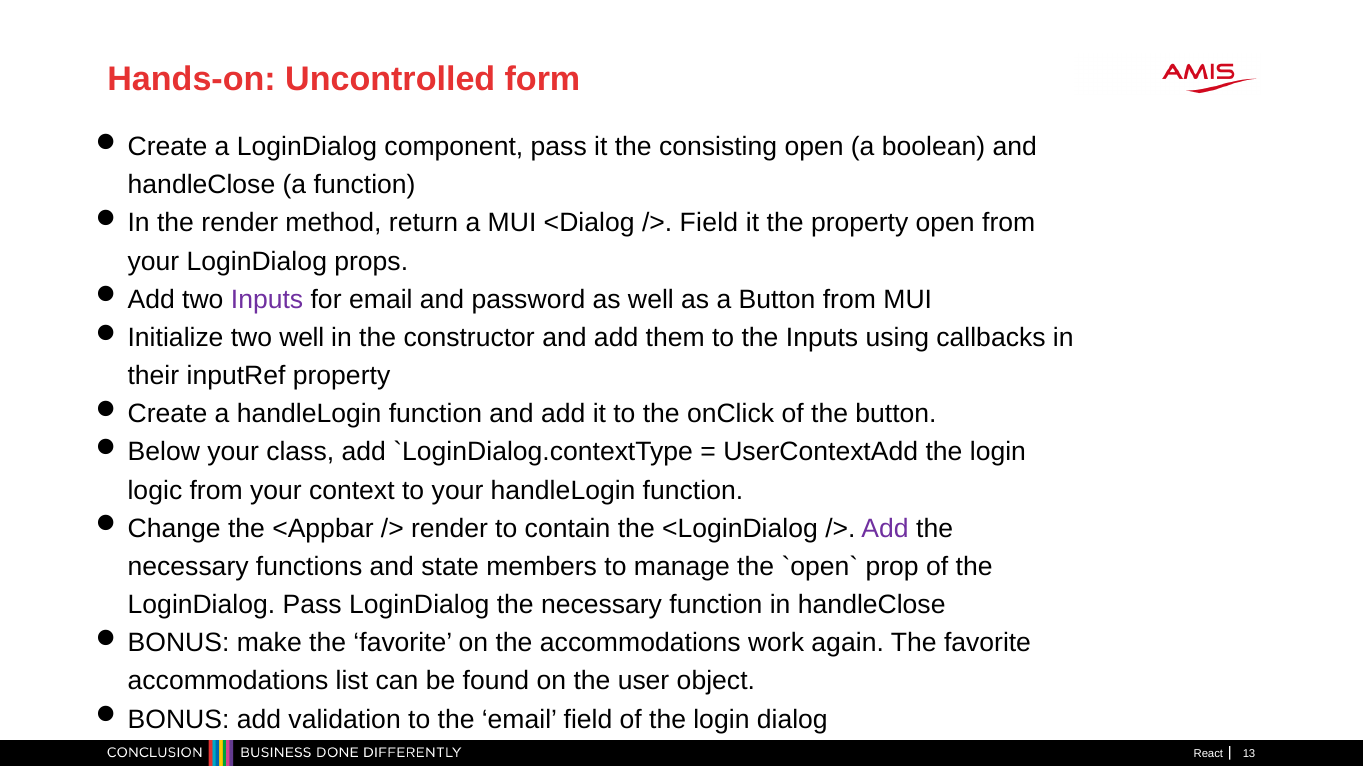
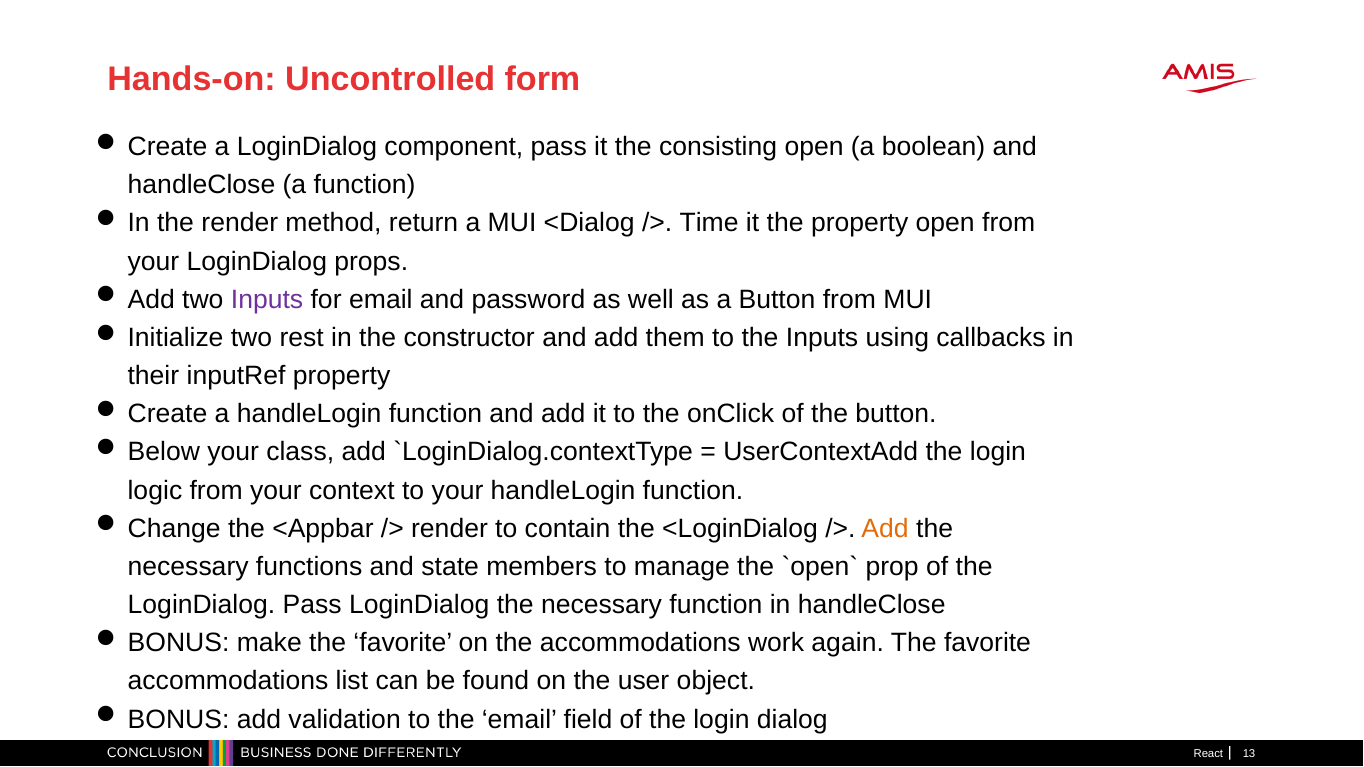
Field at (709, 223): Field -> Time
two well: well -> rest
Add at (885, 529) colour: purple -> orange
